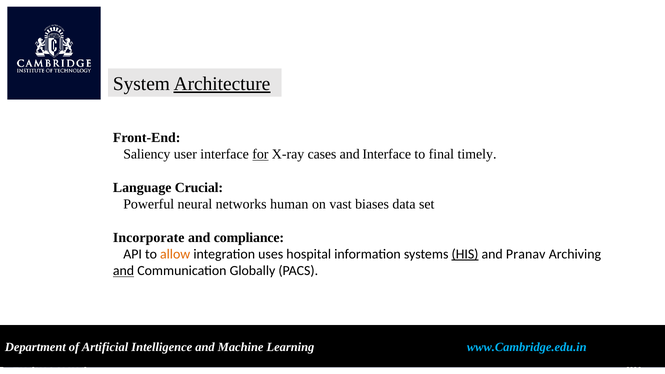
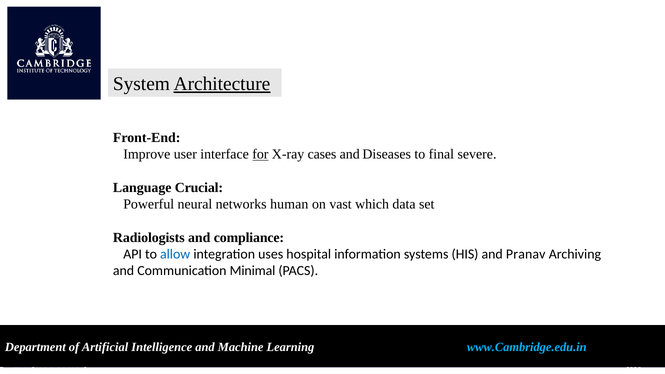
Saliency: Saliency -> Improve
and Interface: Interface -> Diseases
timely: timely -> severe
biases: biases -> which
Incorporate: Incorporate -> Radiologists
allow colour: orange -> blue
HIS underline: present -> none
and at (124, 271) underline: present -> none
Globally: Globally -> Minimal
